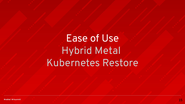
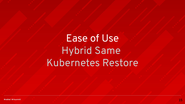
Metal: Metal -> Same
